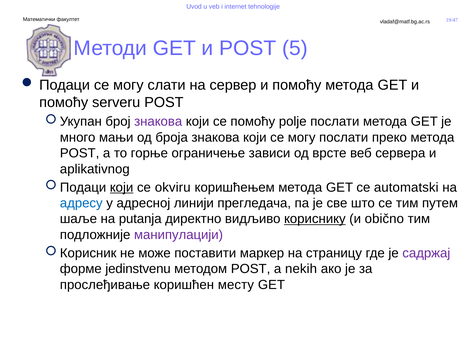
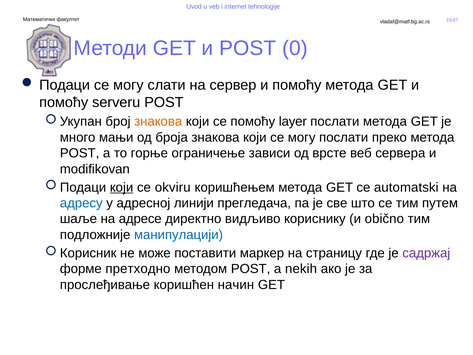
5: 5 -> 0
знакова at (158, 122) colour: purple -> orange
polje: polje -> layer
aplikativnog: aplikativnog -> modifikovan
putanja: putanja -> адресе
кориснику underline: present -> none
манипулацији colour: purple -> blue
jedinstvenu: jedinstvenu -> претходно
месту: месту -> начин
